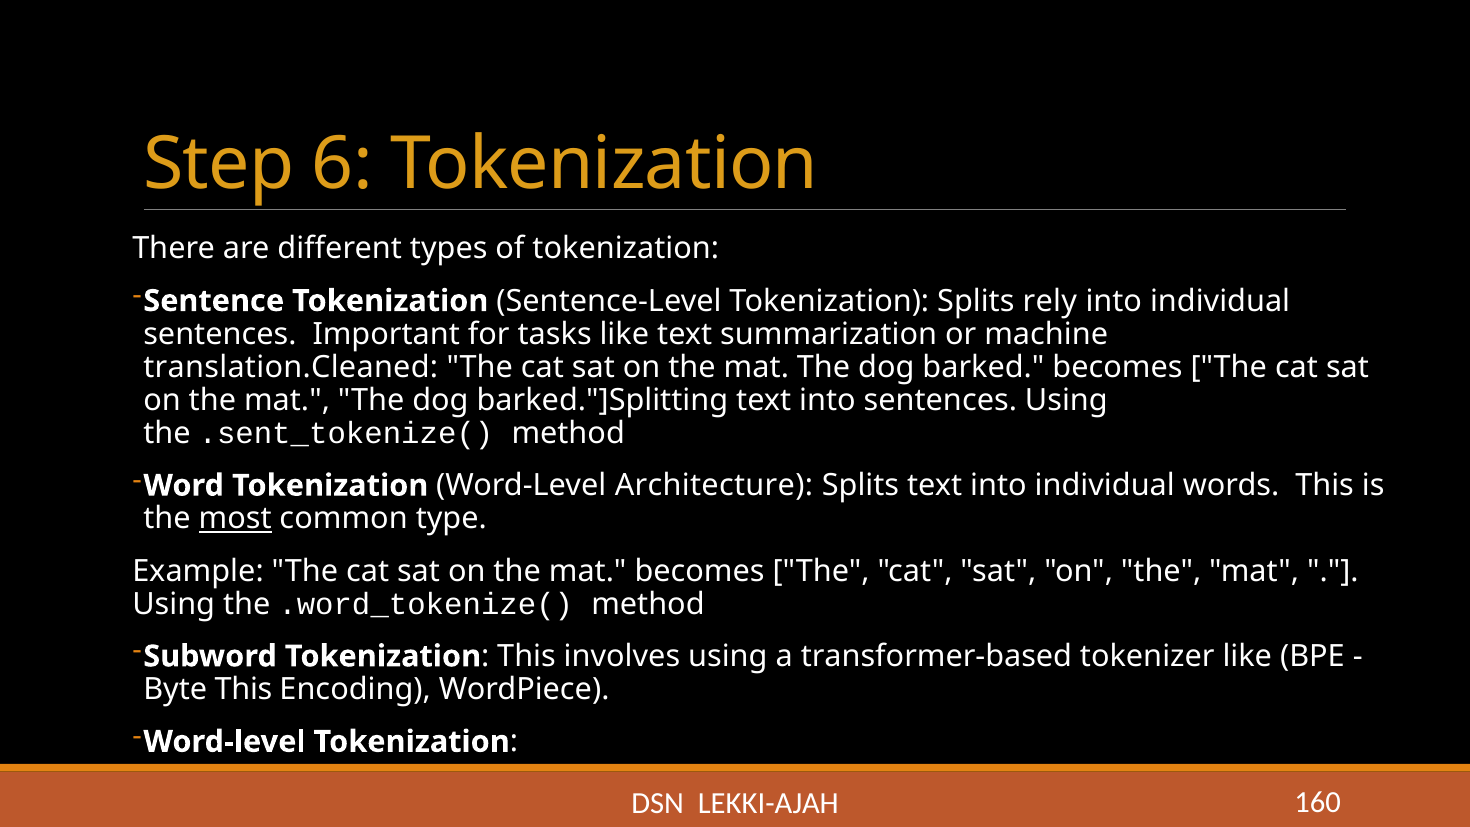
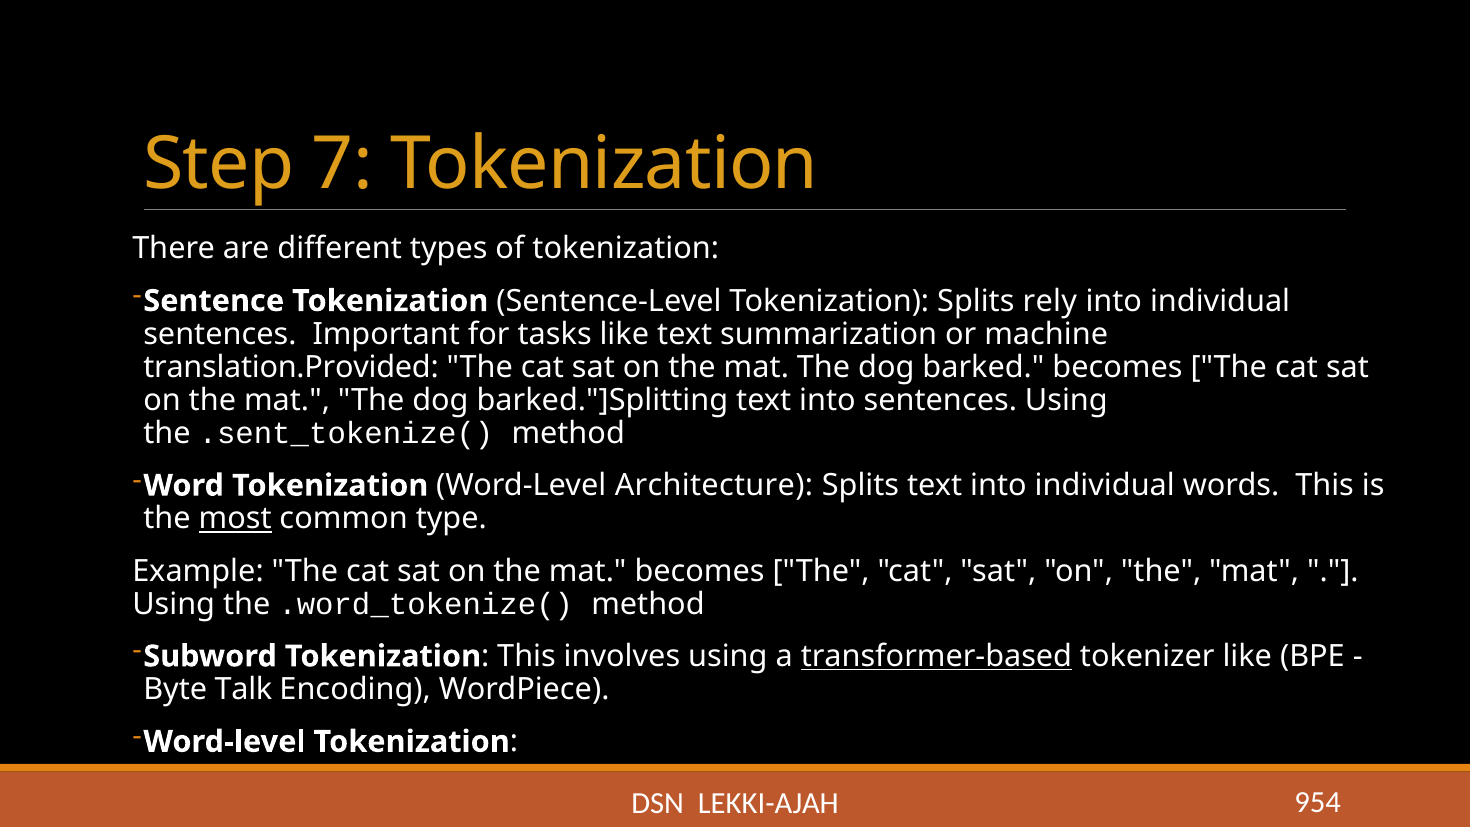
6: 6 -> 7
translation.Cleaned: translation.Cleaned -> translation.Provided
transformer-based underline: none -> present
Byte This: This -> Talk
160: 160 -> 954
